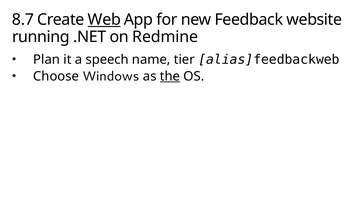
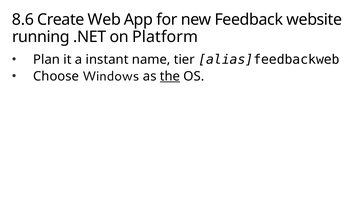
8.7: 8.7 -> 8.6
Web underline: present -> none
Redmine: Redmine -> Platform
speech: speech -> instant
